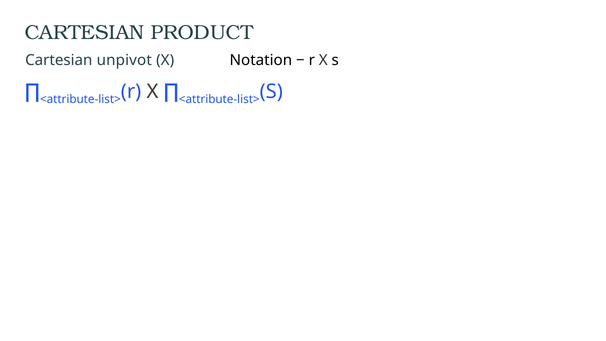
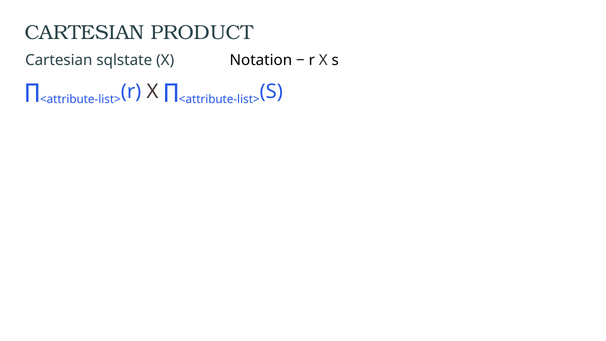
unpivot: unpivot -> sqlstate
